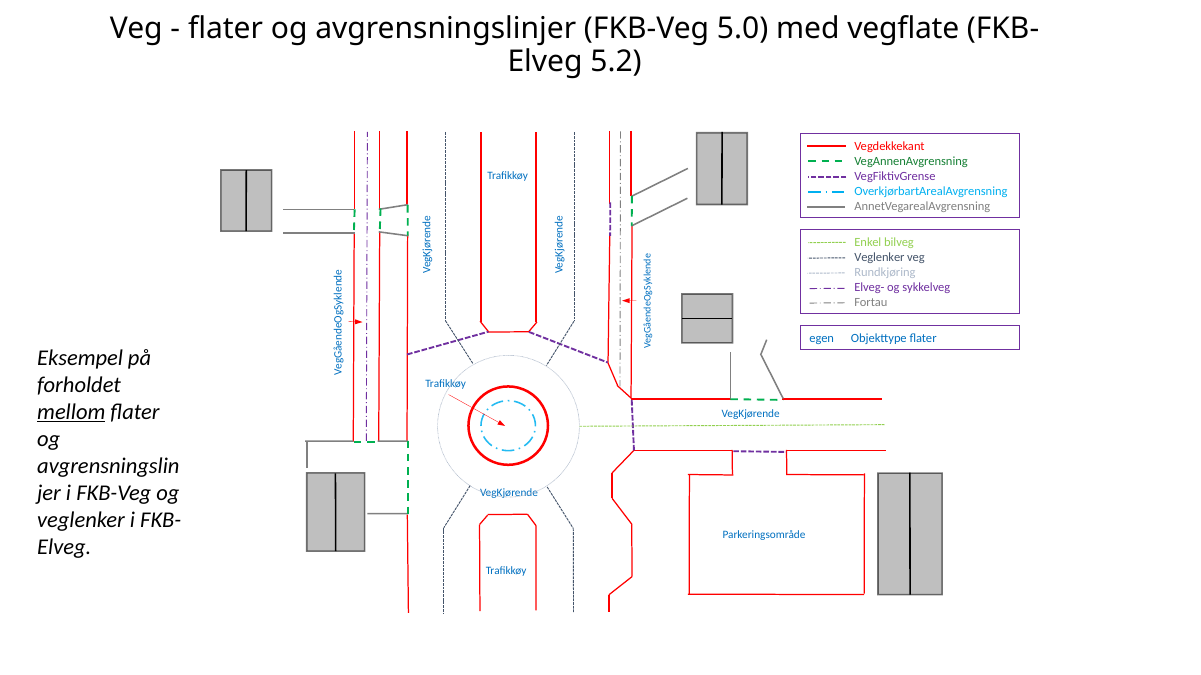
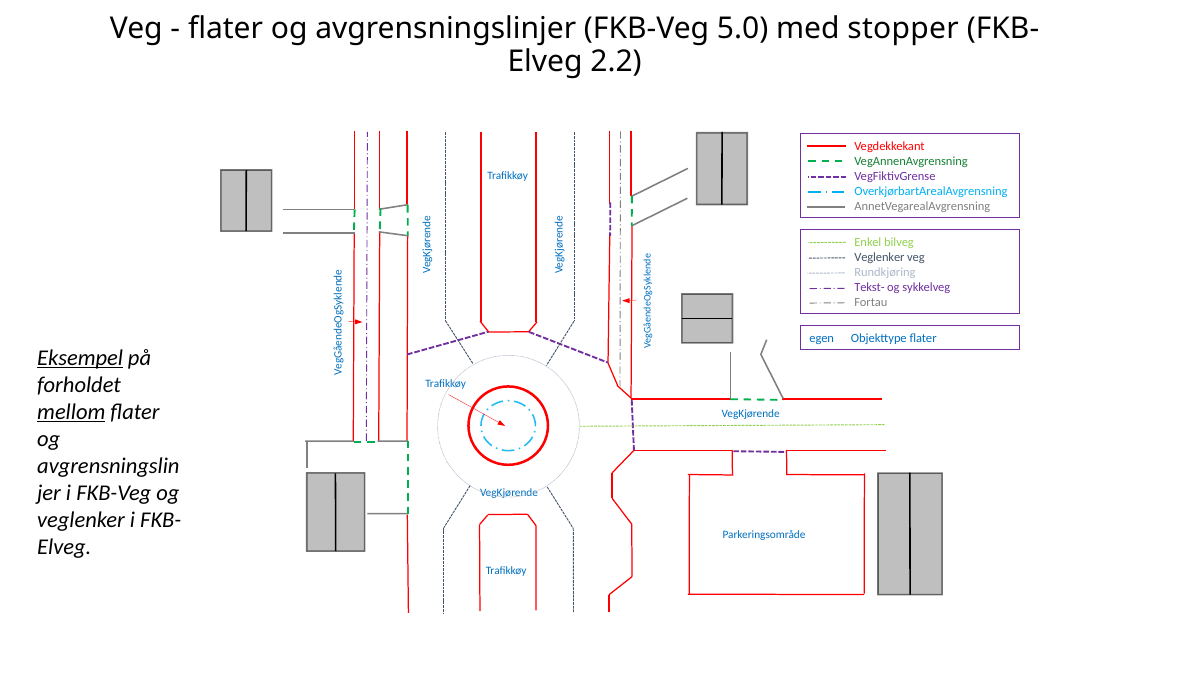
vegflate: vegflate -> stopper
5.2: 5.2 -> 2.2
Elveg-: Elveg- -> Tekst-
Eksempel underline: none -> present
